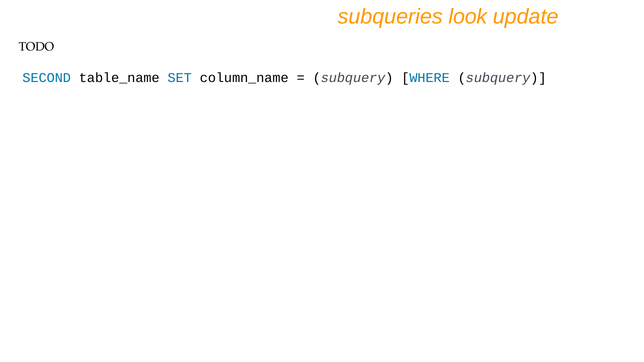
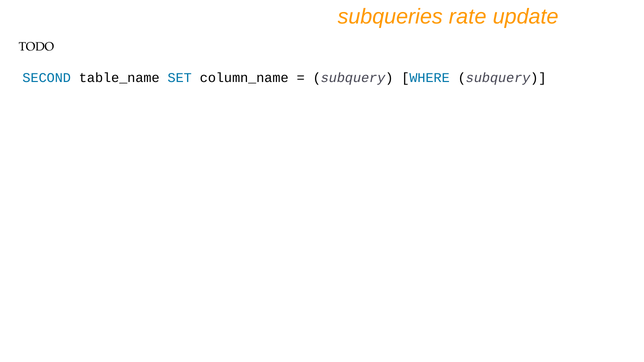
look: look -> rate
